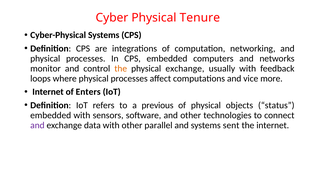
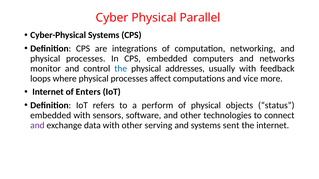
Tenure: Tenure -> Parallel
the at (121, 69) colour: orange -> blue
physical exchange: exchange -> addresses
previous: previous -> perform
parallel: parallel -> serving
